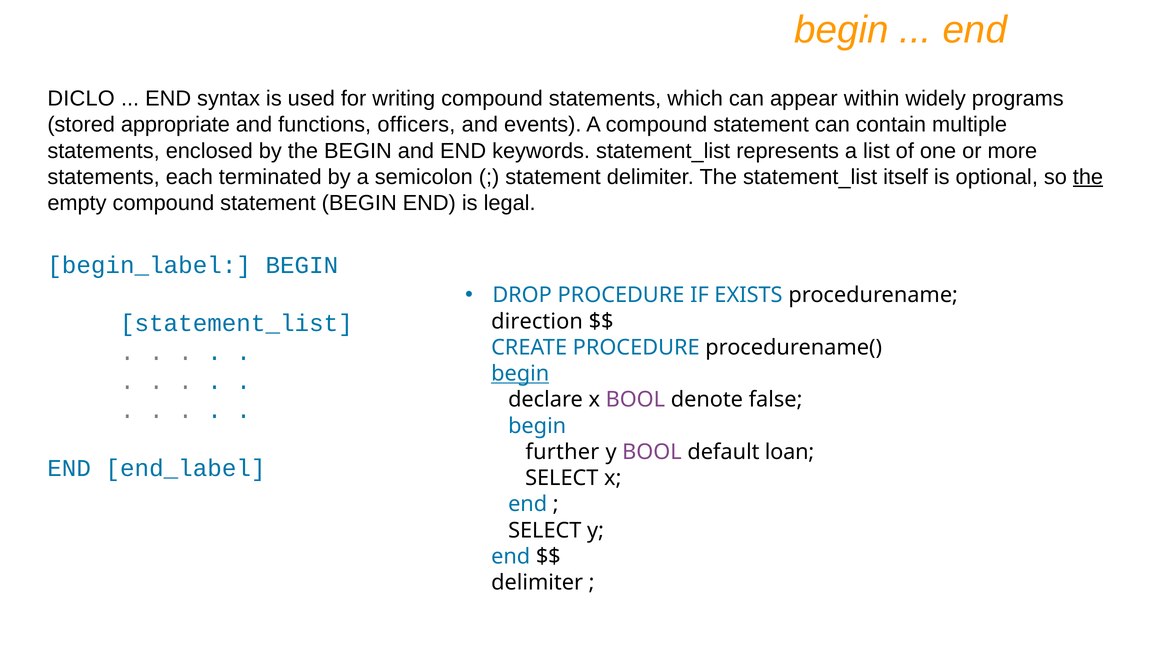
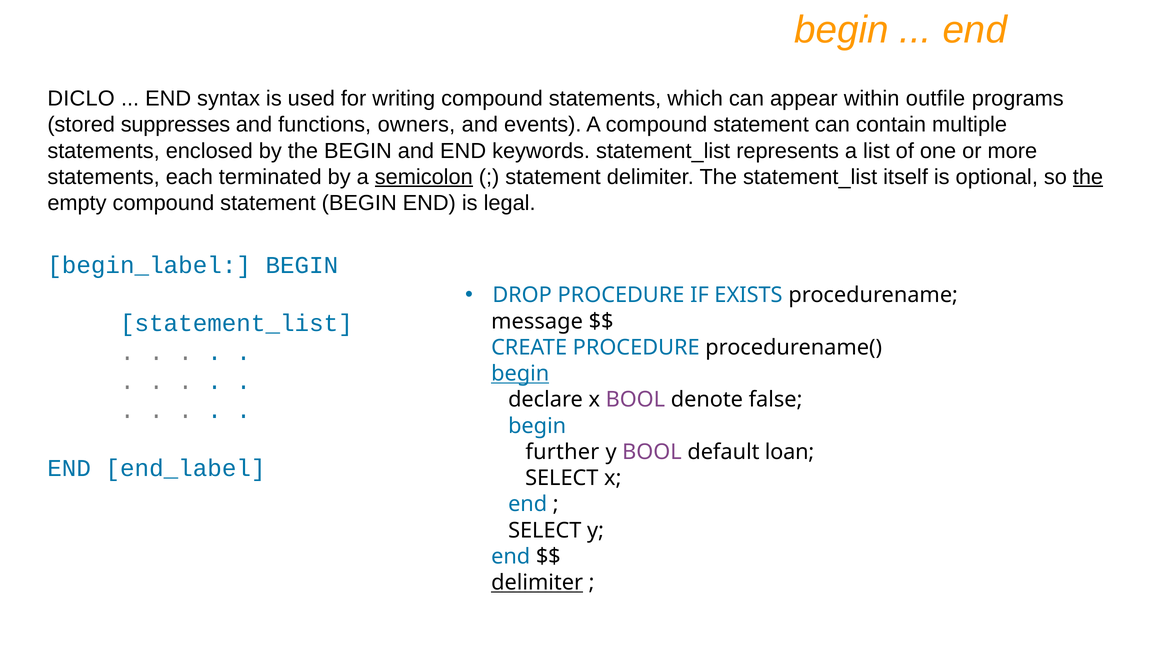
widely: widely -> outfile
appropriate: appropriate -> suppresses
officers: officers -> owners
semicolon underline: none -> present
direction: direction -> message
delimiter at (537, 583) underline: none -> present
